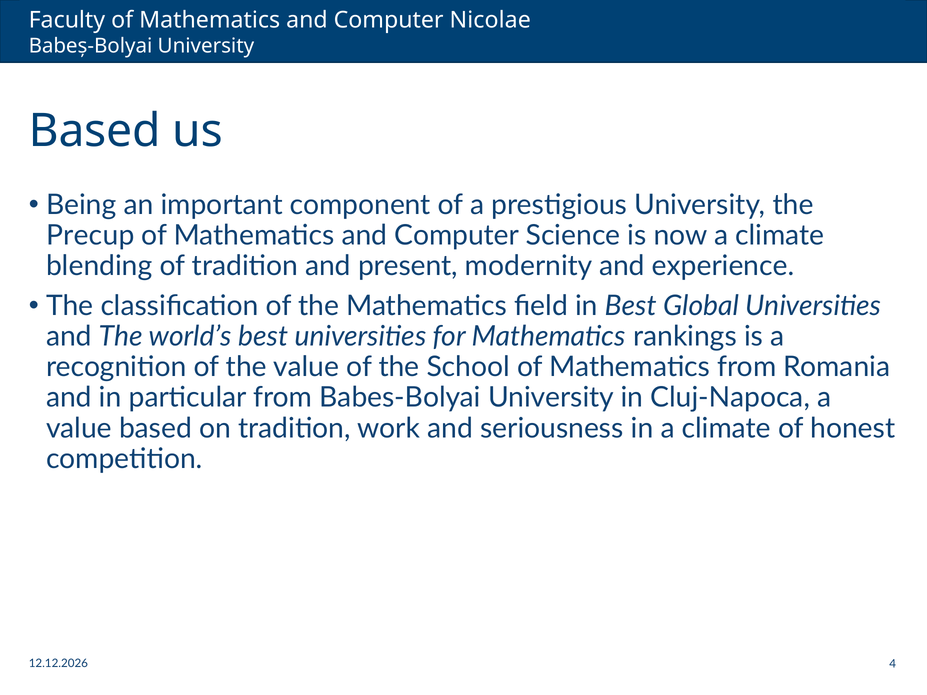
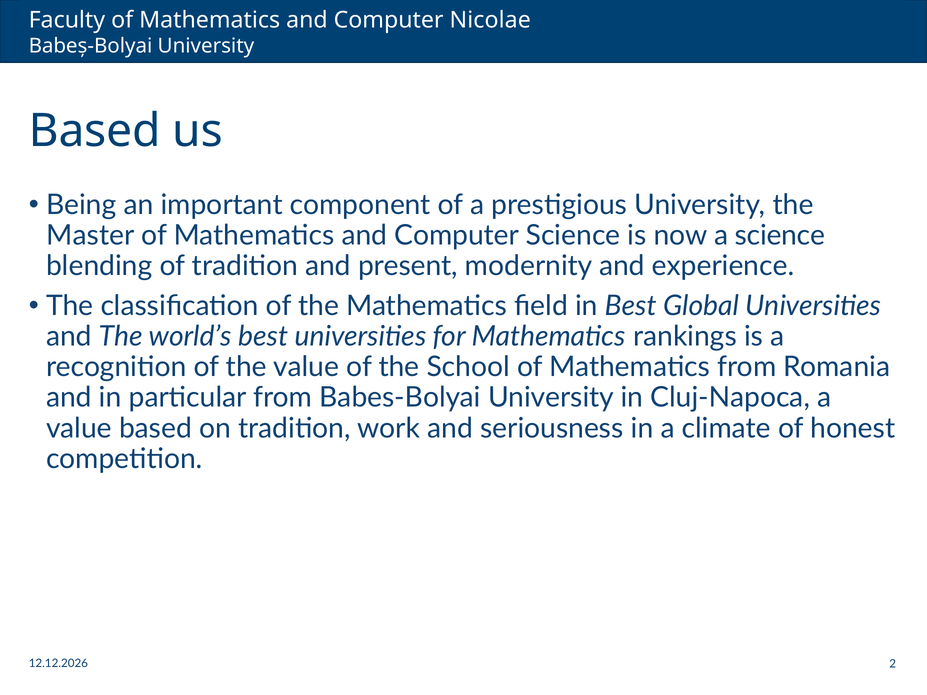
Precup: Precup -> Master
now a climate: climate -> science
4: 4 -> 2
